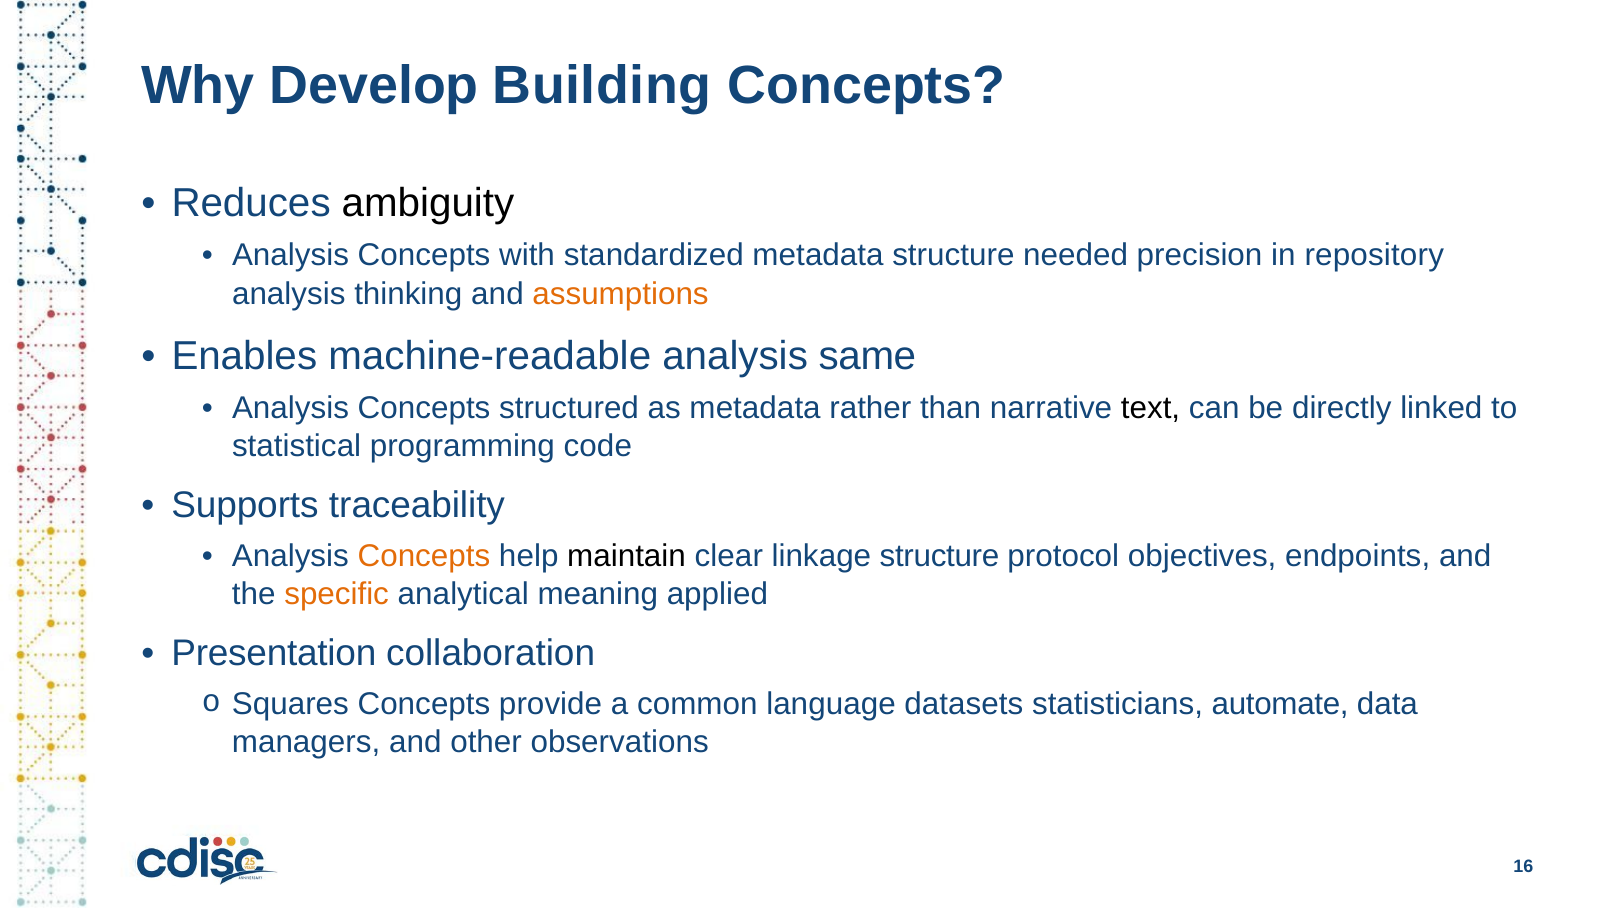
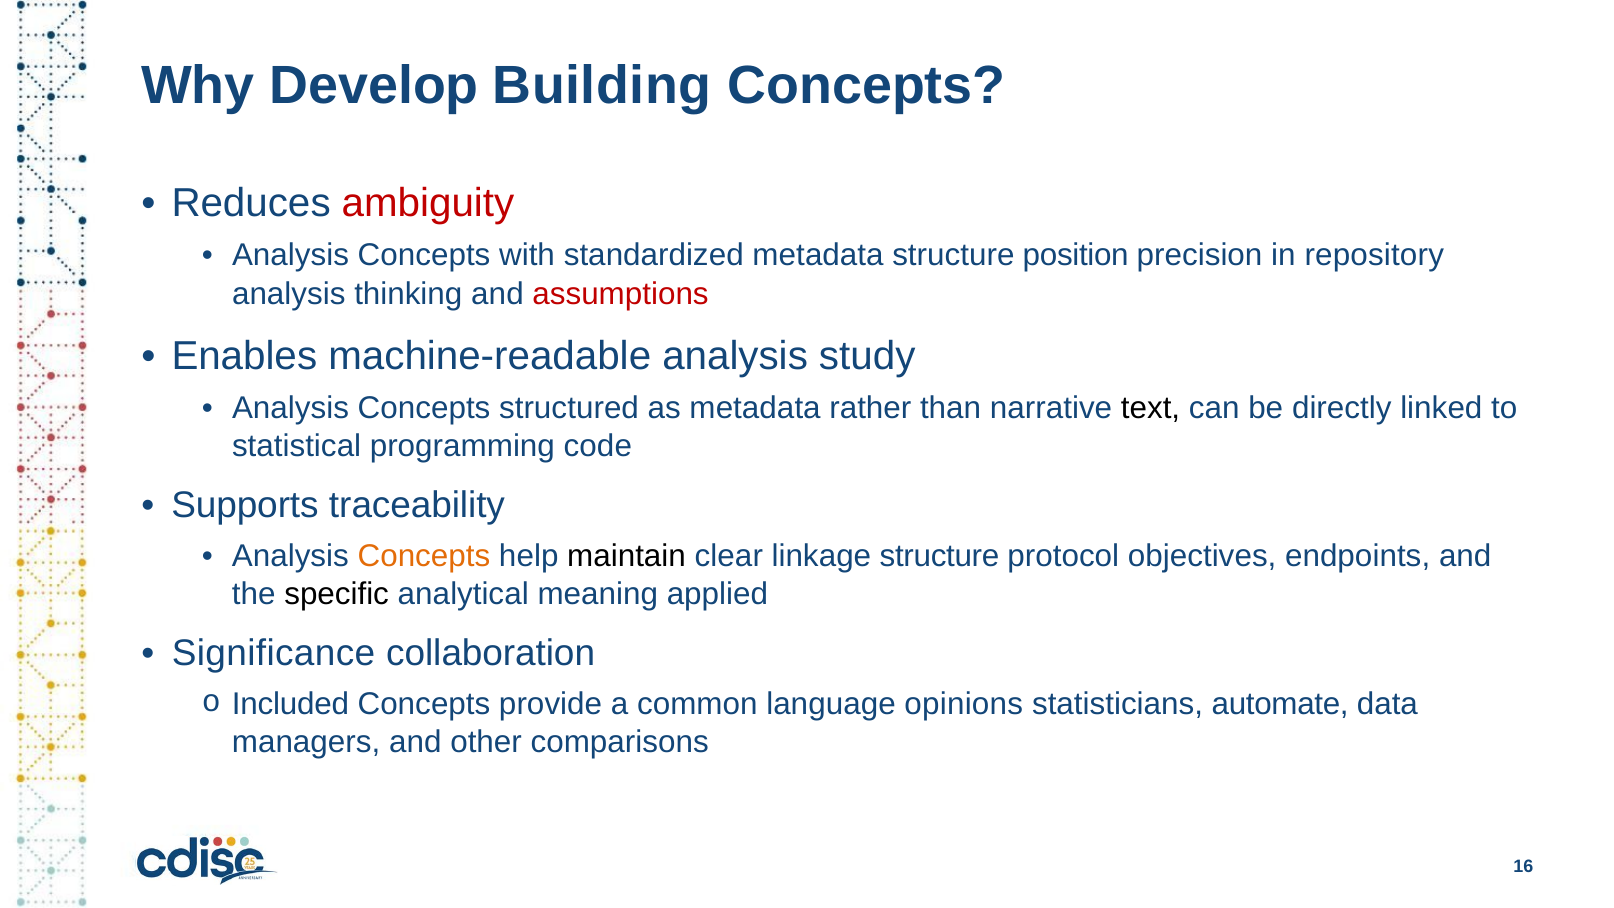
ambiguity colour: black -> red
needed: needed -> position
assumptions colour: orange -> red
same: same -> study
specific colour: orange -> black
Presentation: Presentation -> Significance
Squares: Squares -> Included
datasets: datasets -> opinions
observations: observations -> comparisons
